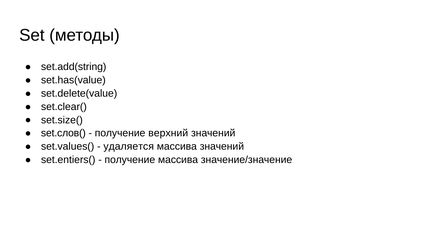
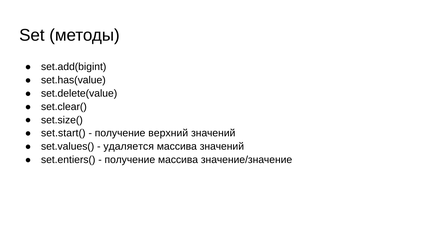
set.add(string: set.add(string -> set.add(bigint
set.слов(: set.слов( -> set.start(
